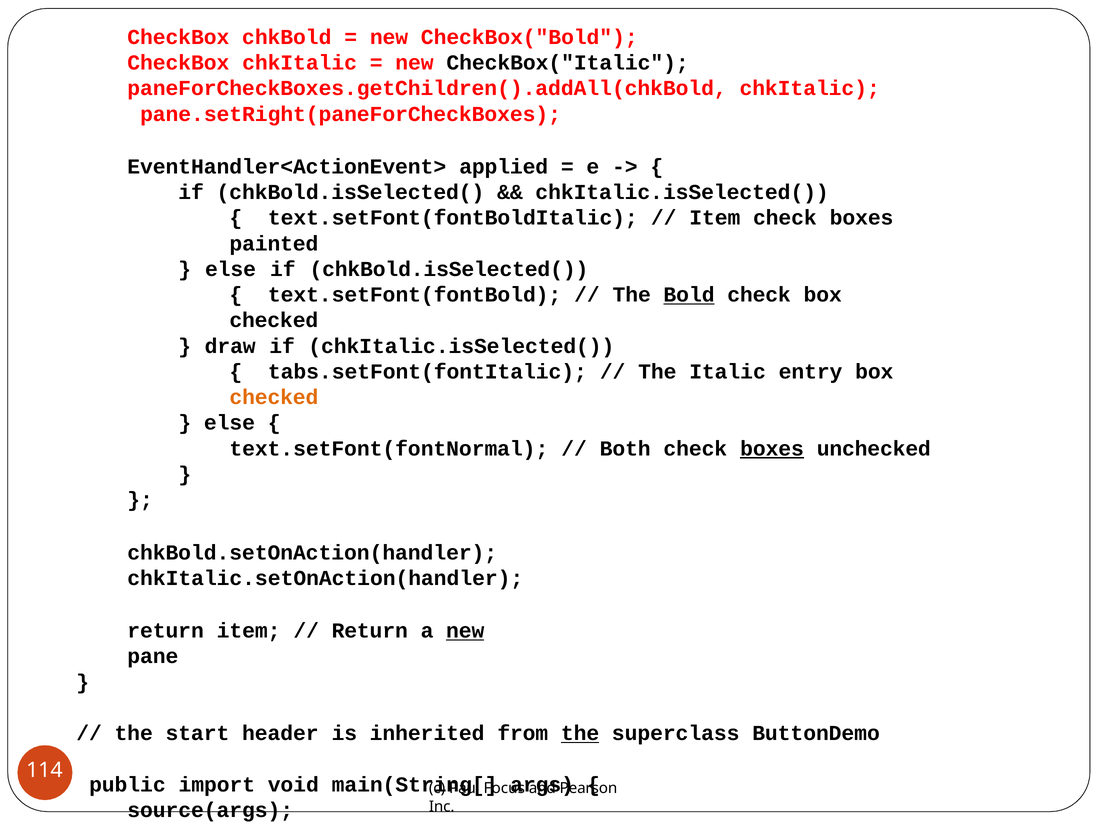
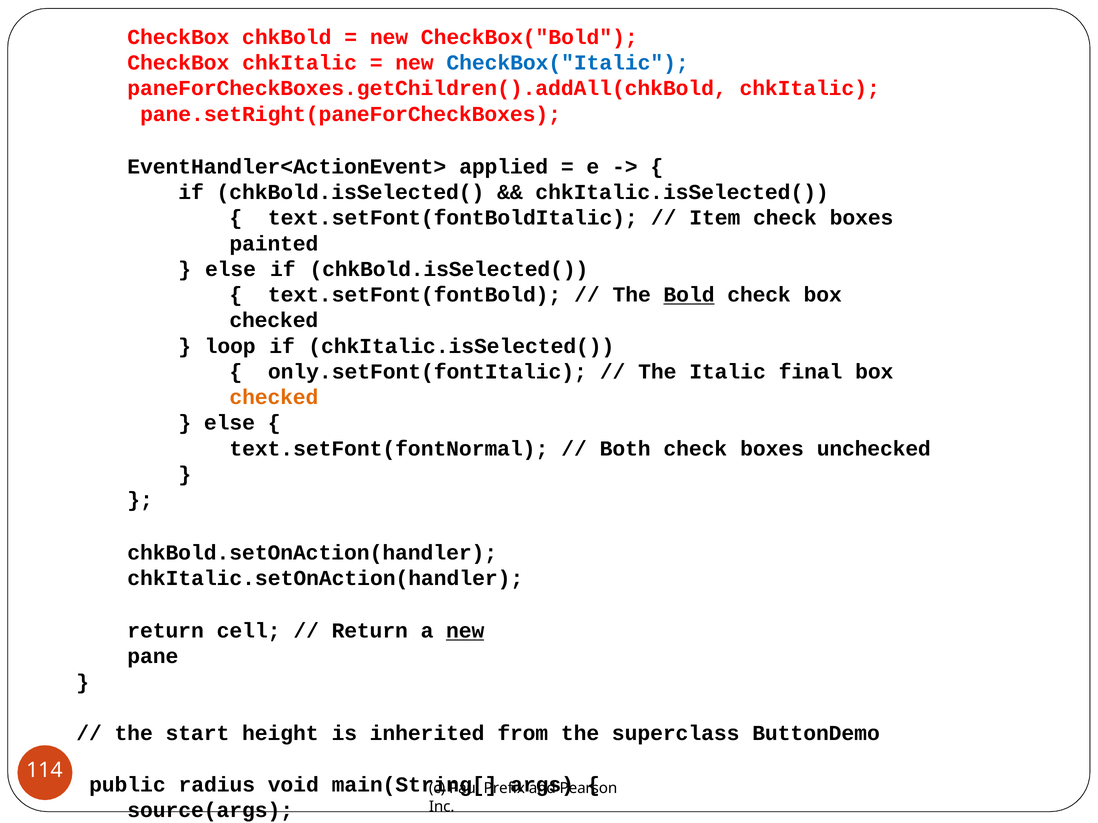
CheckBox("Italic colour: black -> blue
draw: draw -> loop
tabs.setFont(fontItalic: tabs.setFont(fontItalic -> only.setFont(fontItalic
entry: entry -> final
boxes at (772, 449) underline: present -> none
return item: item -> cell
header: header -> height
the at (580, 734) underline: present -> none
import: import -> radius
Focus: Focus -> Prefix
